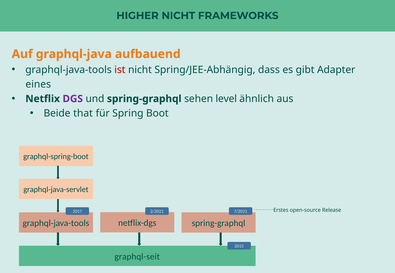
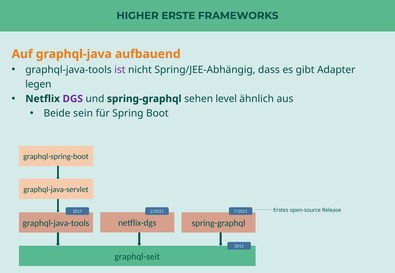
HIGHER NICHT: NICHT -> ERSTE
ist colour: red -> purple
eines: eines -> legen
that: that -> sein
